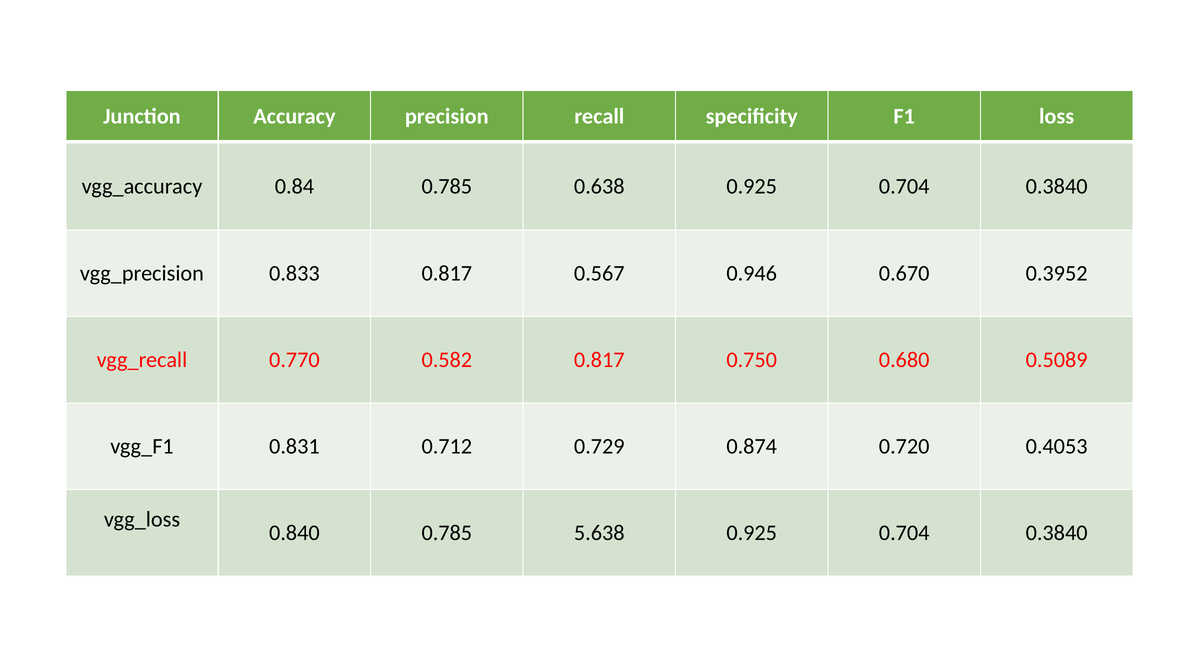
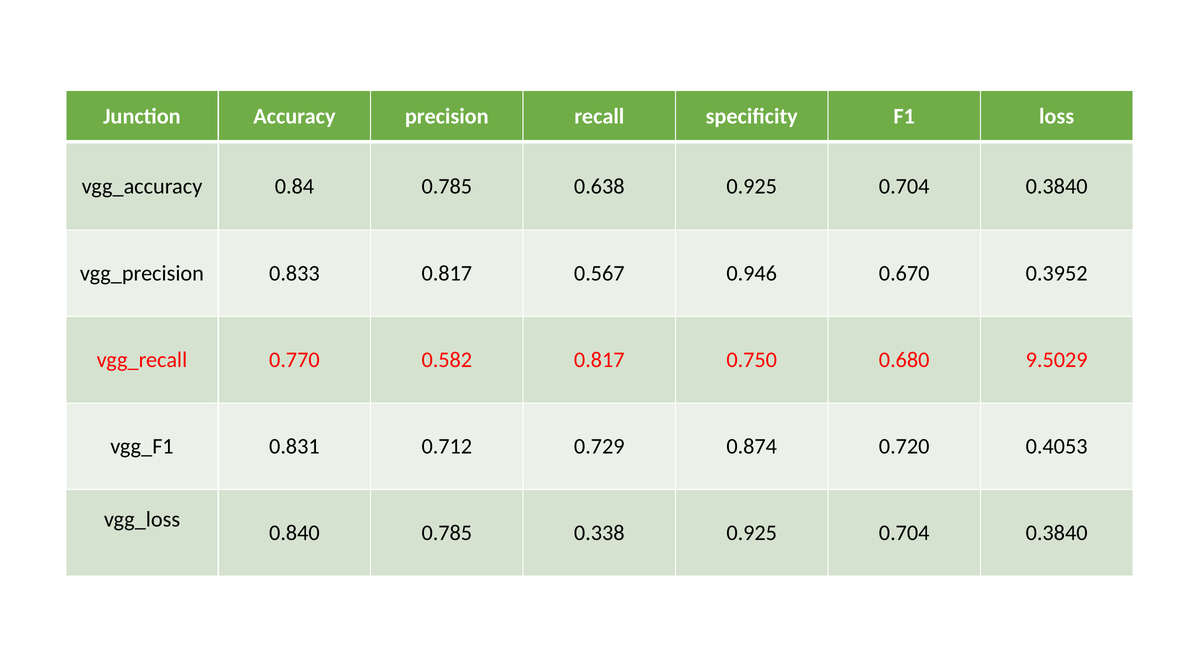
0.5089: 0.5089 -> 9.5029
5.638: 5.638 -> 0.338
